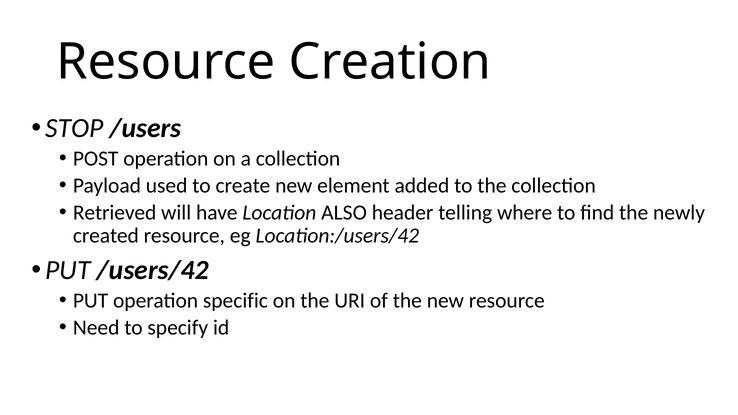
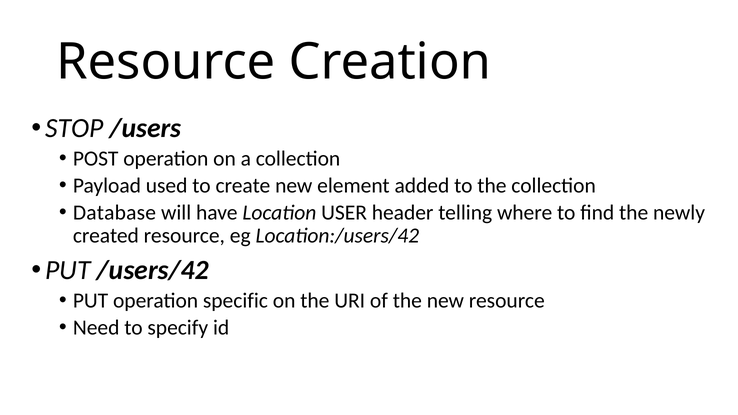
Retrieved: Retrieved -> Database
ALSO: ALSO -> USER
